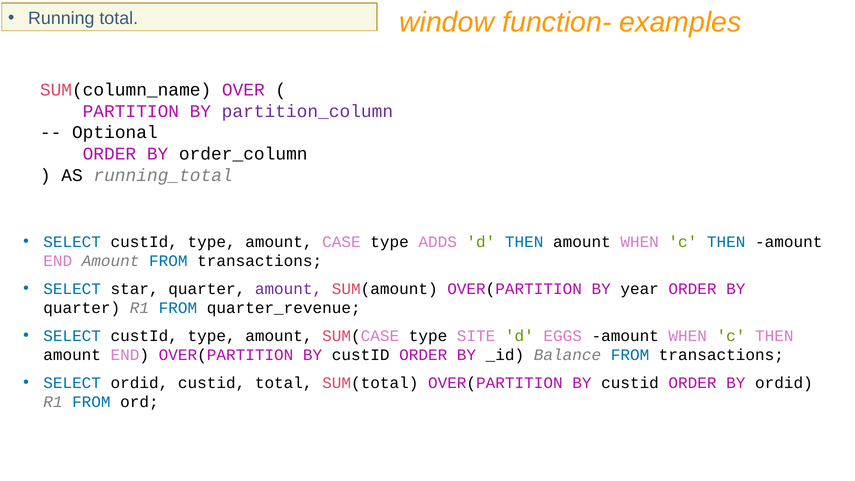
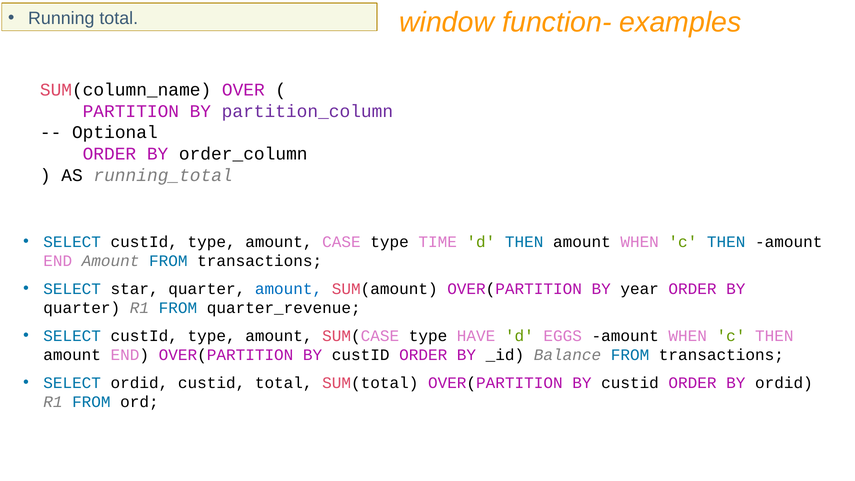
ADDS: ADDS -> TIME
amount at (289, 289) colour: purple -> blue
SITE: SITE -> HAVE
